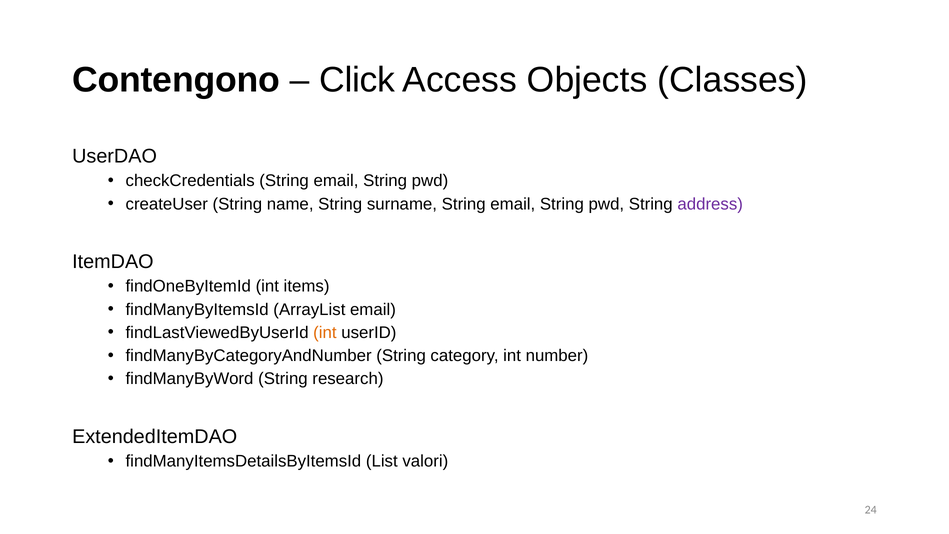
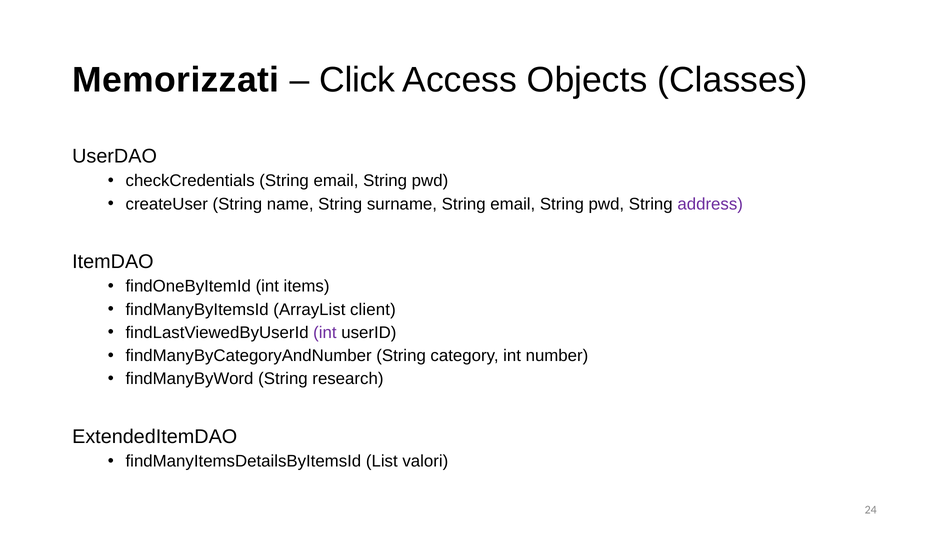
Contengono: Contengono -> Memorizzati
ArrayList email: email -> client
int at (325, 332) colour: orange -> purple
